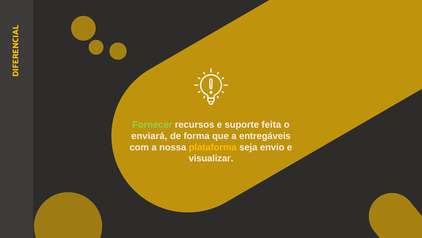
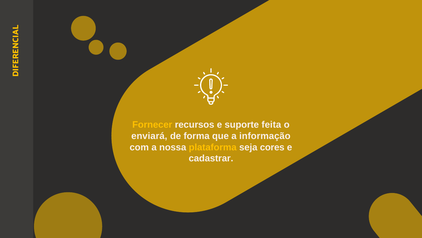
Fornecer colour: light green -> yellow
entregáveis: entregáveis -> informação
envio: envio -> cores
visualizar: visualizar -> cadastrar
